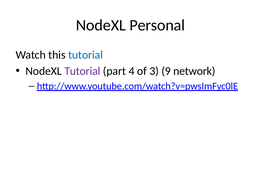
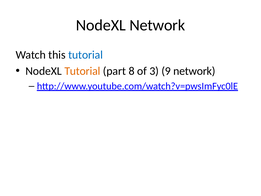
NodeXL Personal: Personal -> Network
Tutorial at (82, 71) colour: purple -> orange
4: 4 -> 8
